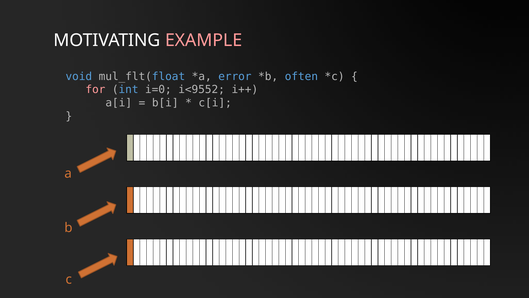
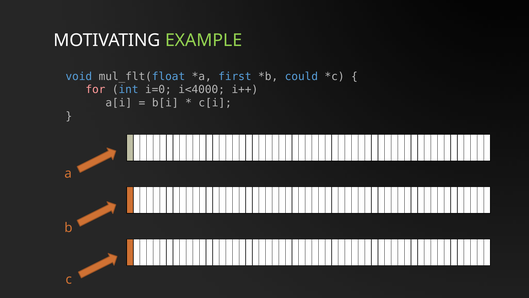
EXAMPLE colour: pink -> light green
error: error -> first
often: often -> could
i<9552: i<9552 -> i<4000
